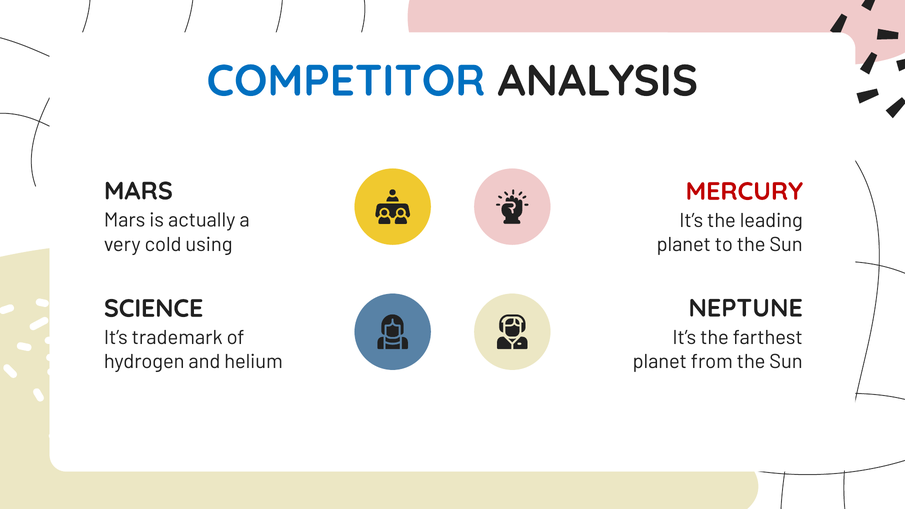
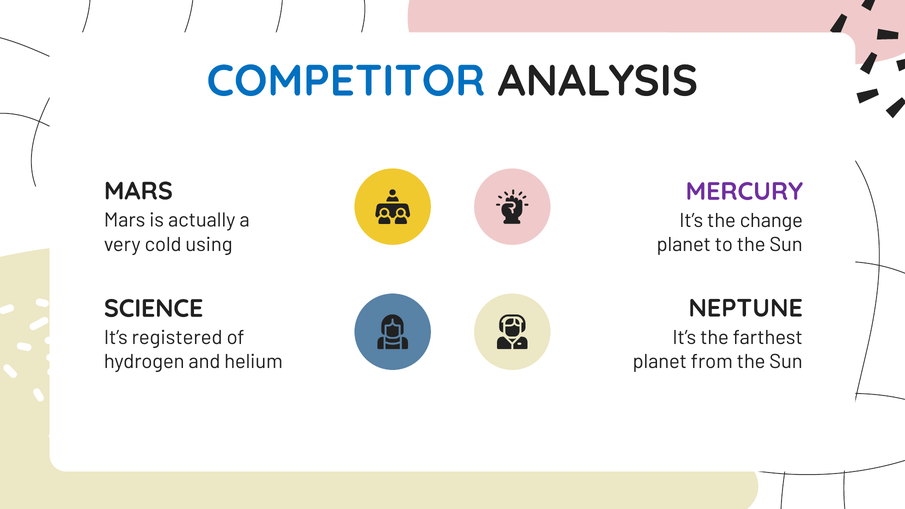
MERCURY colour: red -> purple
leading: leading -> change
trademark: trademark -> registered
